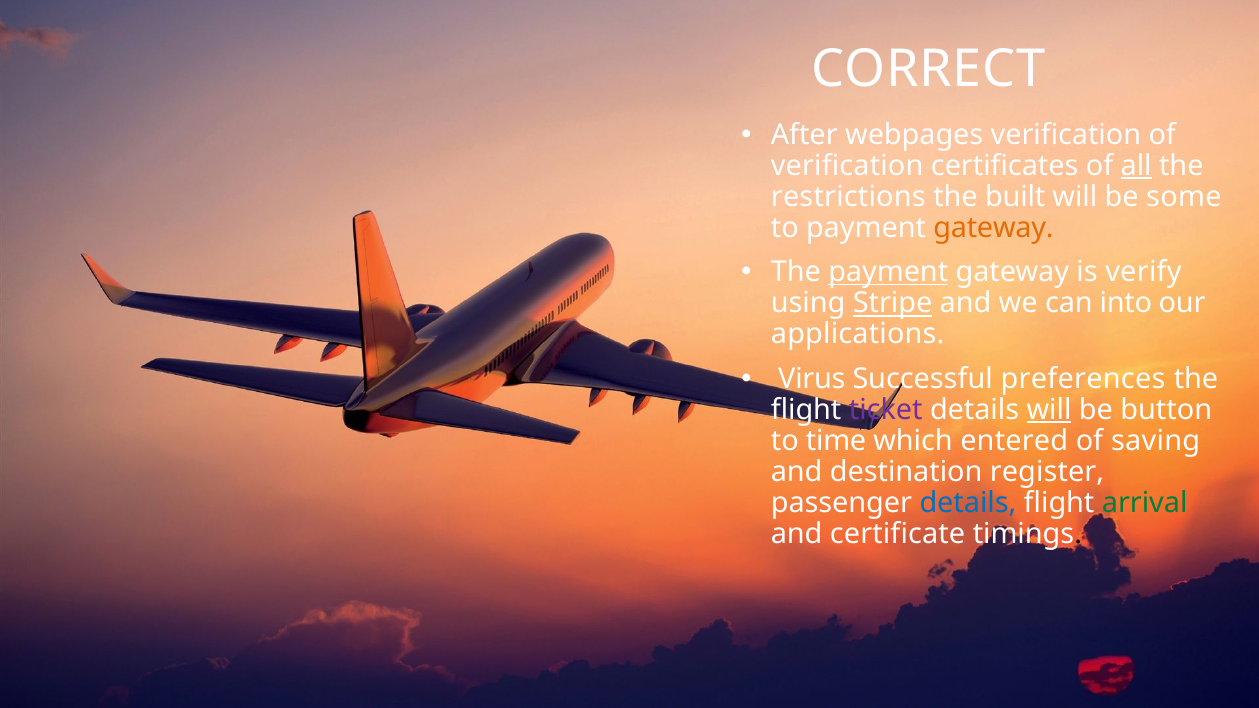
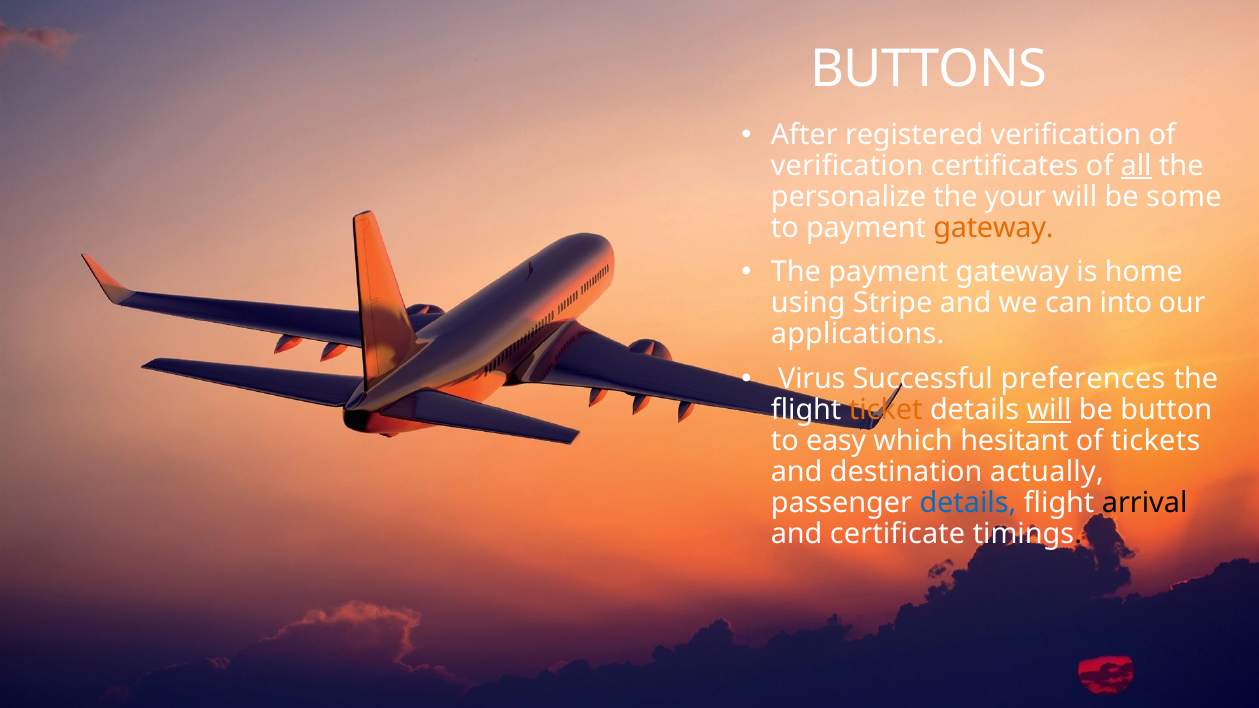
CORRECT: CORRECT -> BUTTONS
webpages: webpages -> registered
restrictions: restrictions -> personalize
built: built -> your
payment at (888, 272) underline: present -> none
verify: verify -> home
Stripe underline: present -> none
ticket colour: purple -> orange
time: time -> easy
entered: entered -> hesitant
saving: saving -> tickets
register: register -> actually
arrival colour: green -> black
